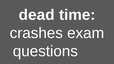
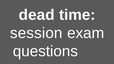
crashes: crashes -> session
